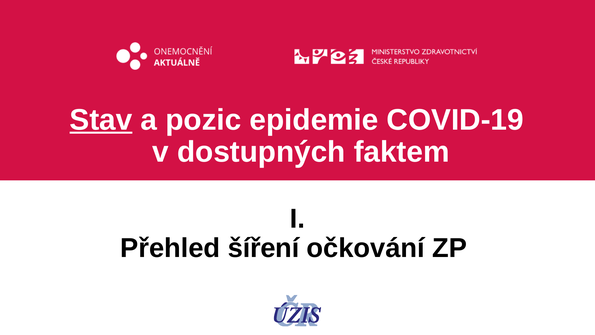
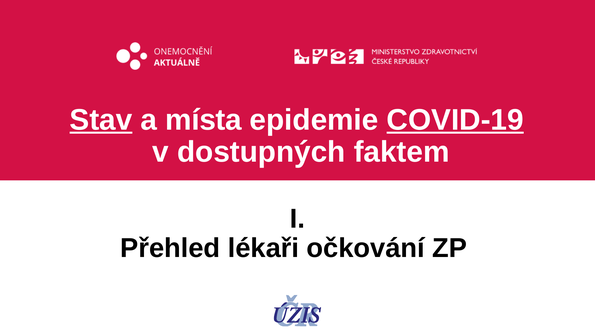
pozic: pozic -> místa
COVID-19 underline: none -> present
šíření: šíření -> lékaři
